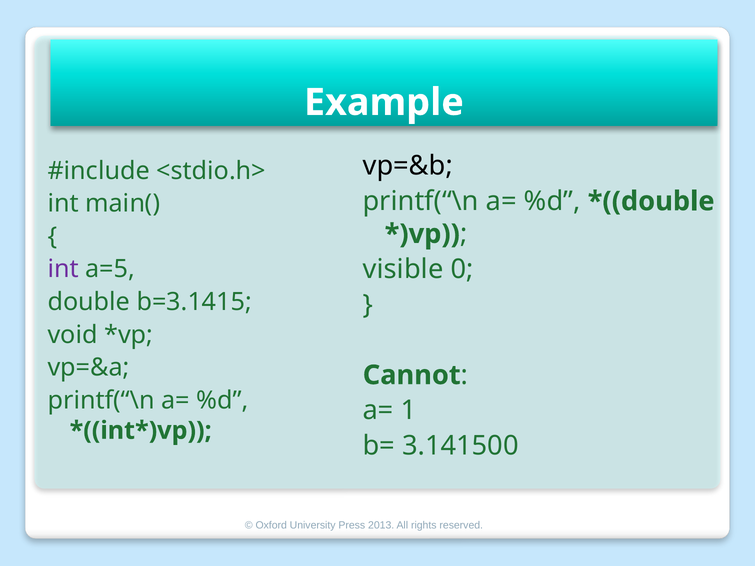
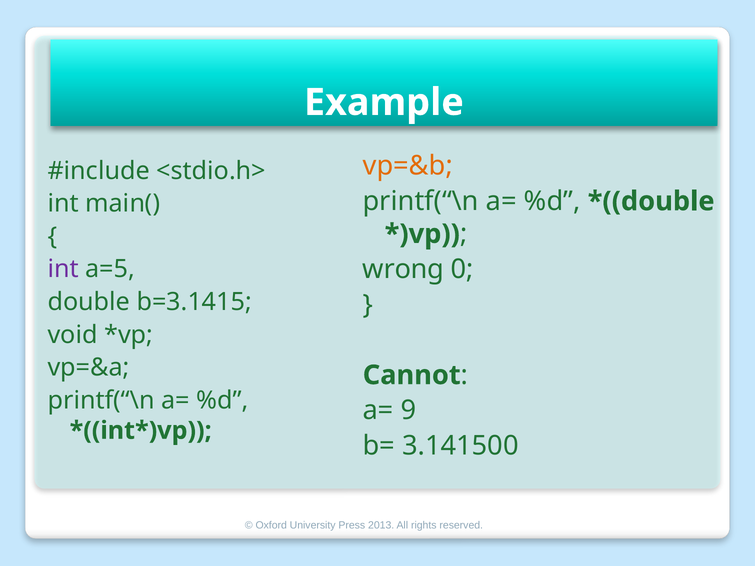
vp=&b colour: black -> orange
visible: visible -> wrong
1: 1 -> 9
